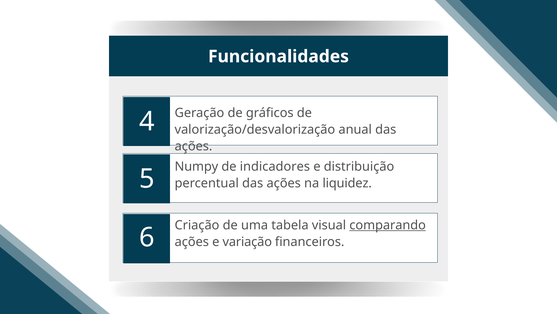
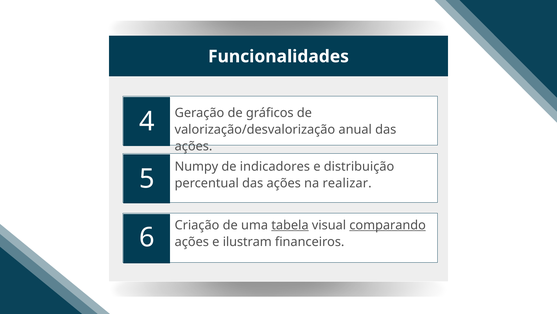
liquidez: liquidez -> realizar
tabela underline: none -> present
variação: variação -> ilustram
